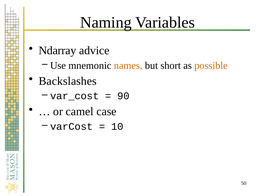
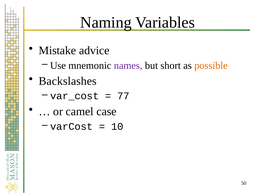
Ndarray: Ndarray -> Mistake
names colour: orange -> purple
90: 90 -> 77
